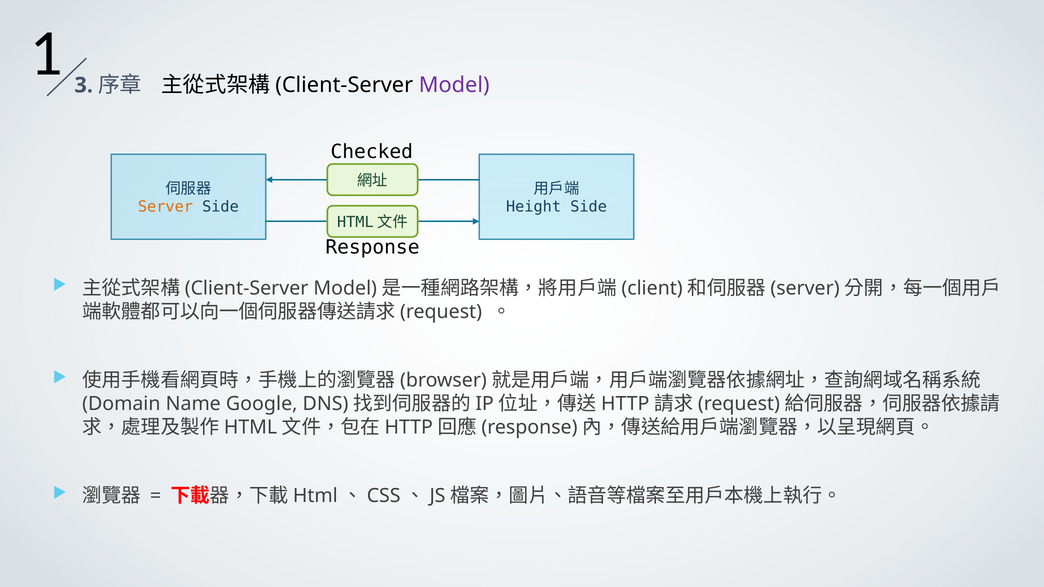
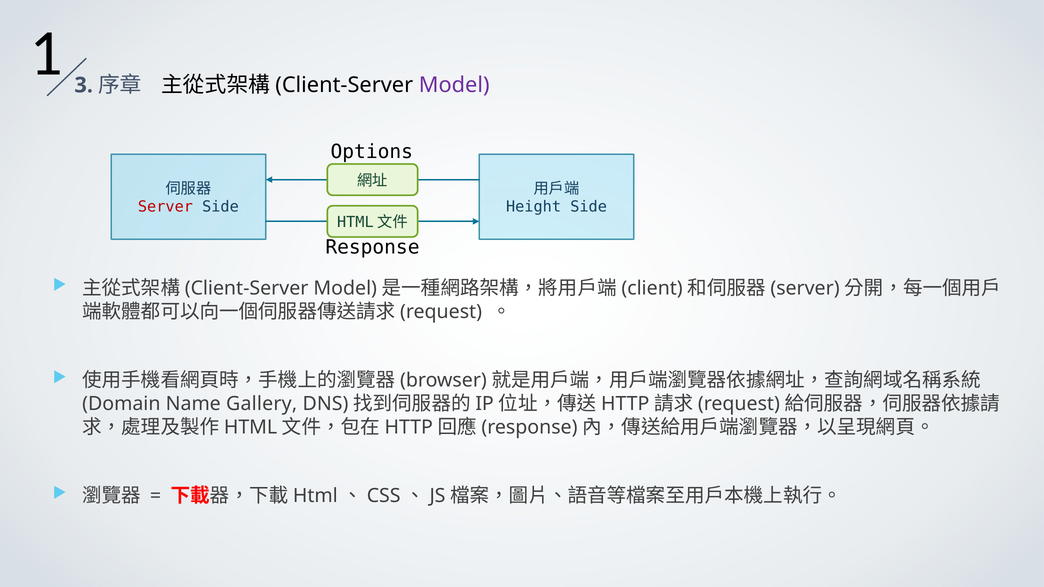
Checked: Checked -> Options
Server colour: orange -> red
Google: Google -> Gallery
